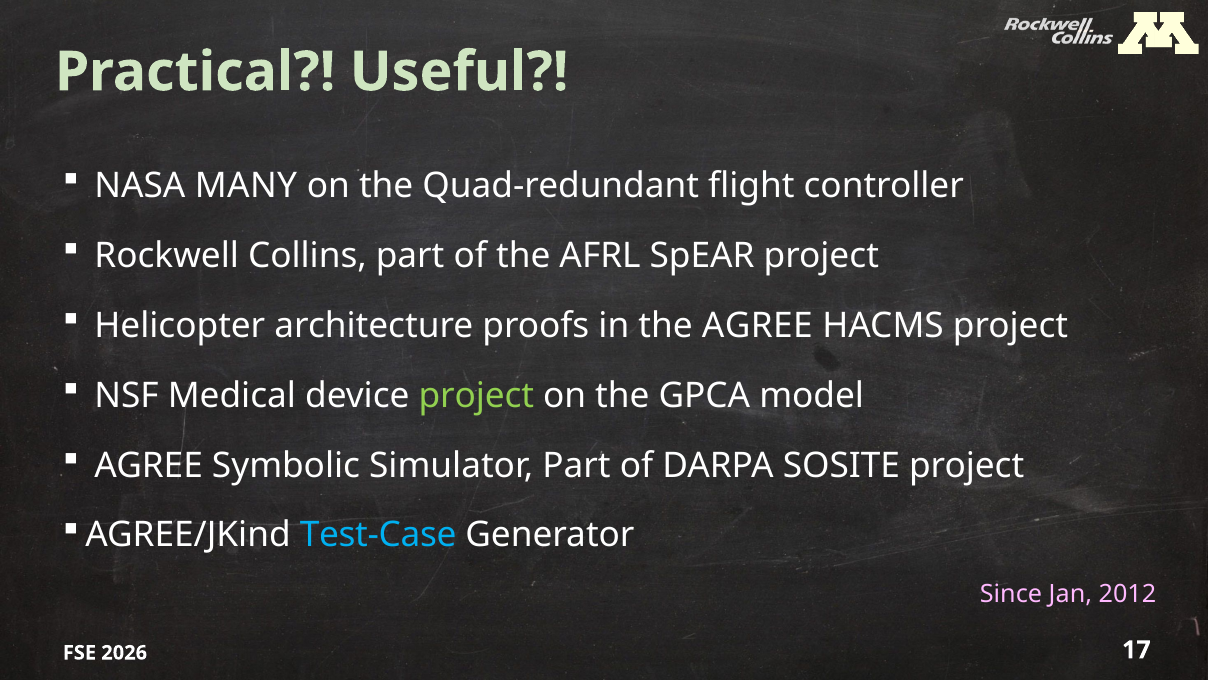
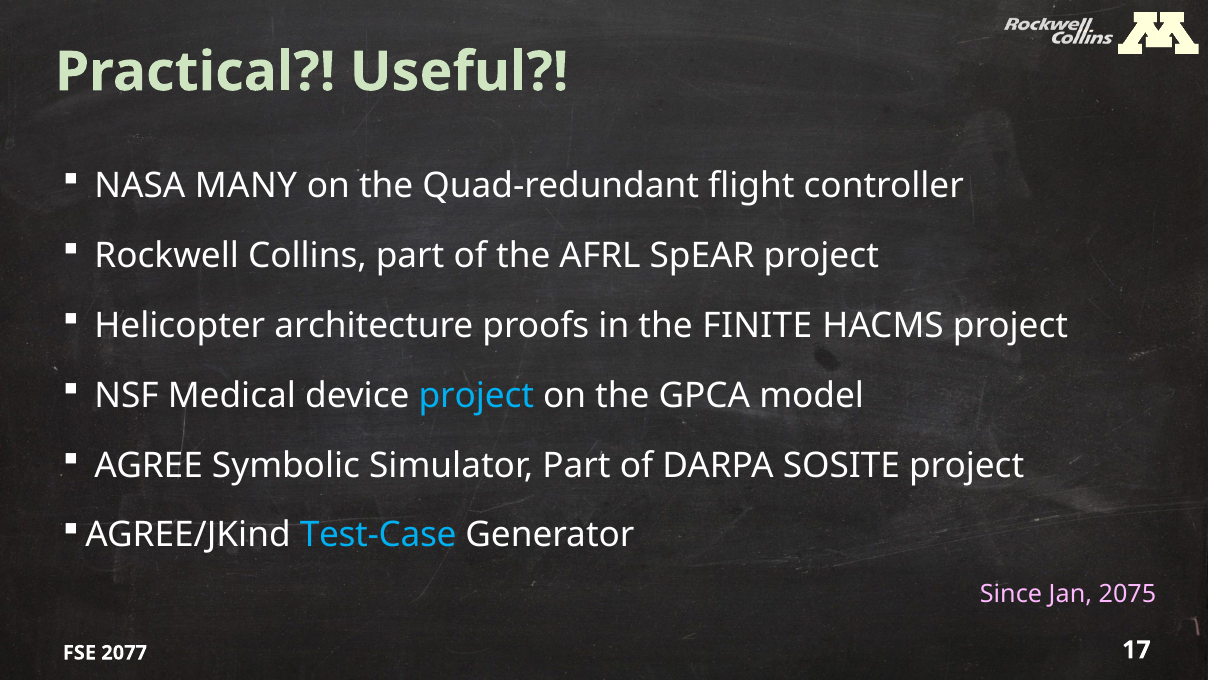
the AGREE: AGREE -> FINITE
project at (476, 395) colour: light green -> light blue
2012: 2012 -> 2075
2026: 2026 -> 2077
